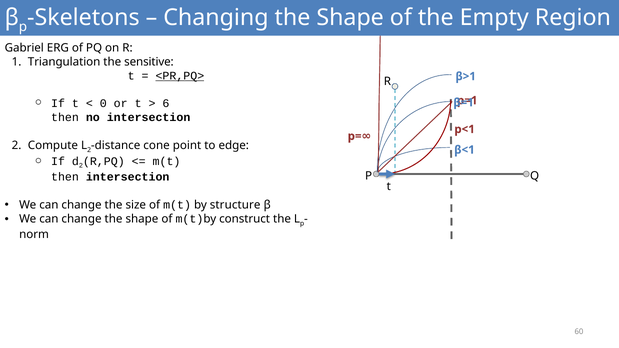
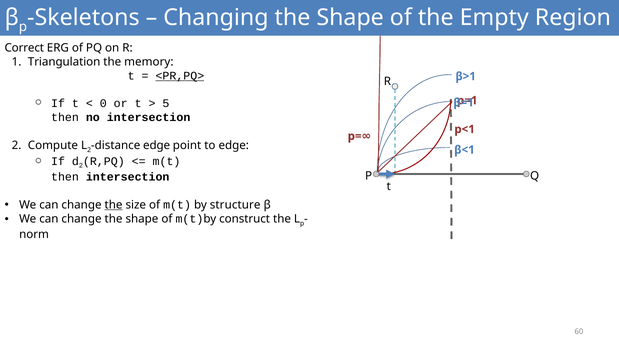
Gabriel: Gabriel -> Correct
sensitive: sensitive -> memory
6: 6 -> 5
cone at (157, 145): cone -> edge
the at (114, 205) underline: none -> present
